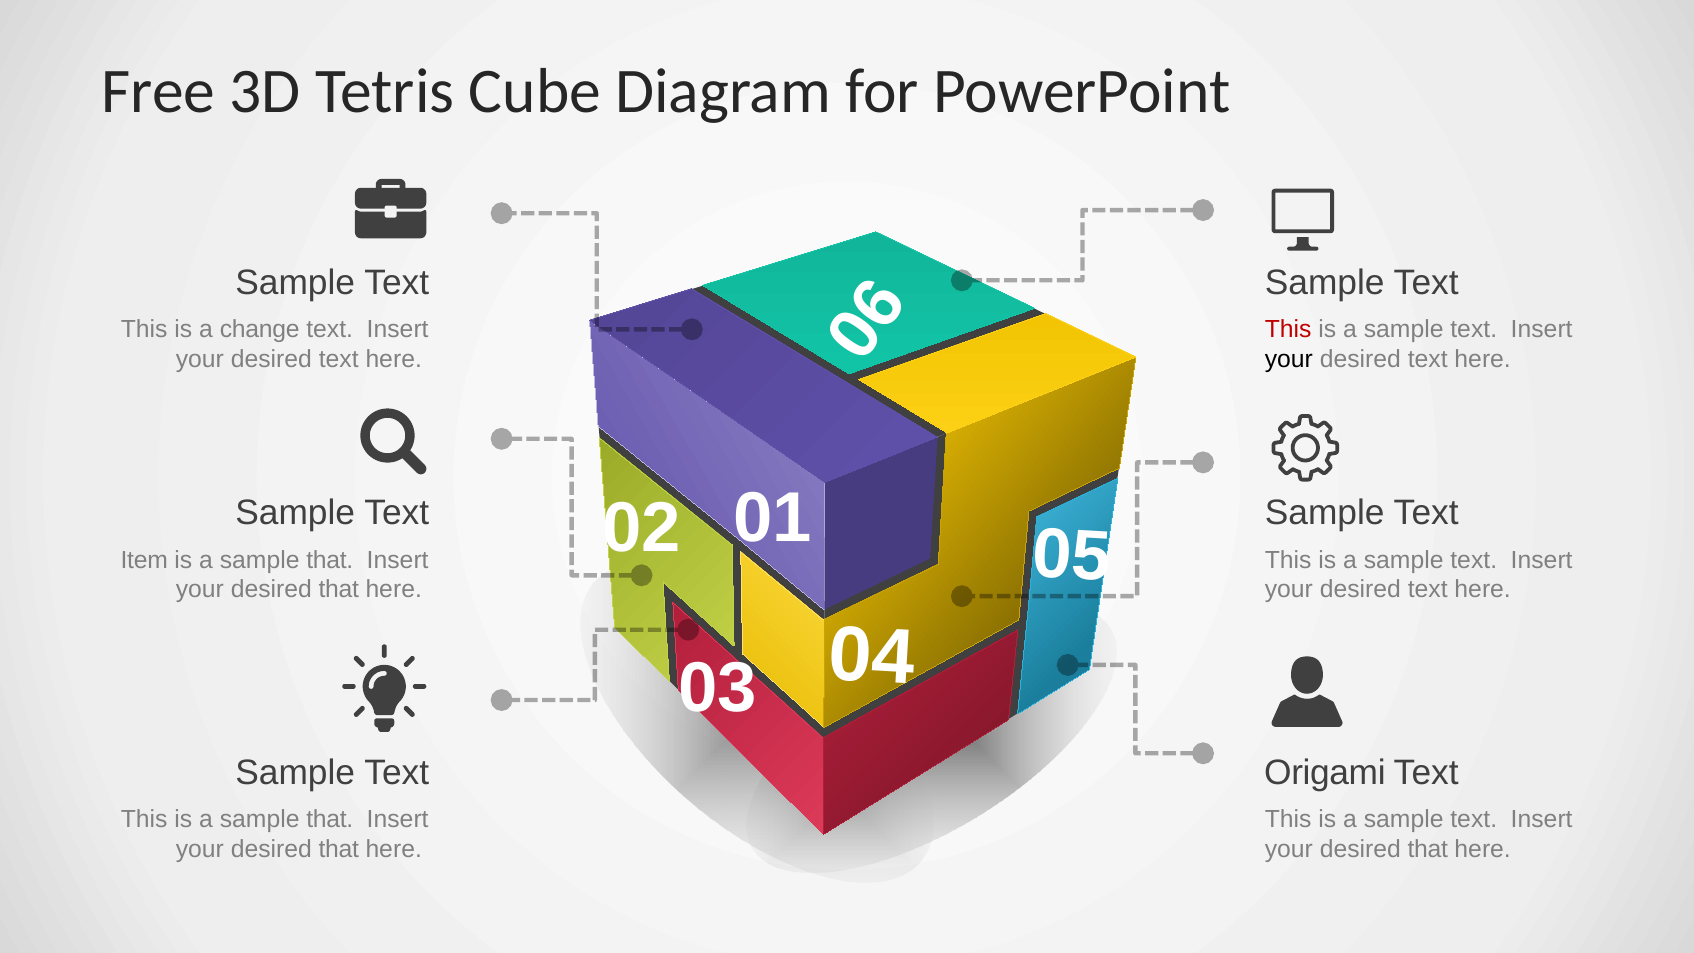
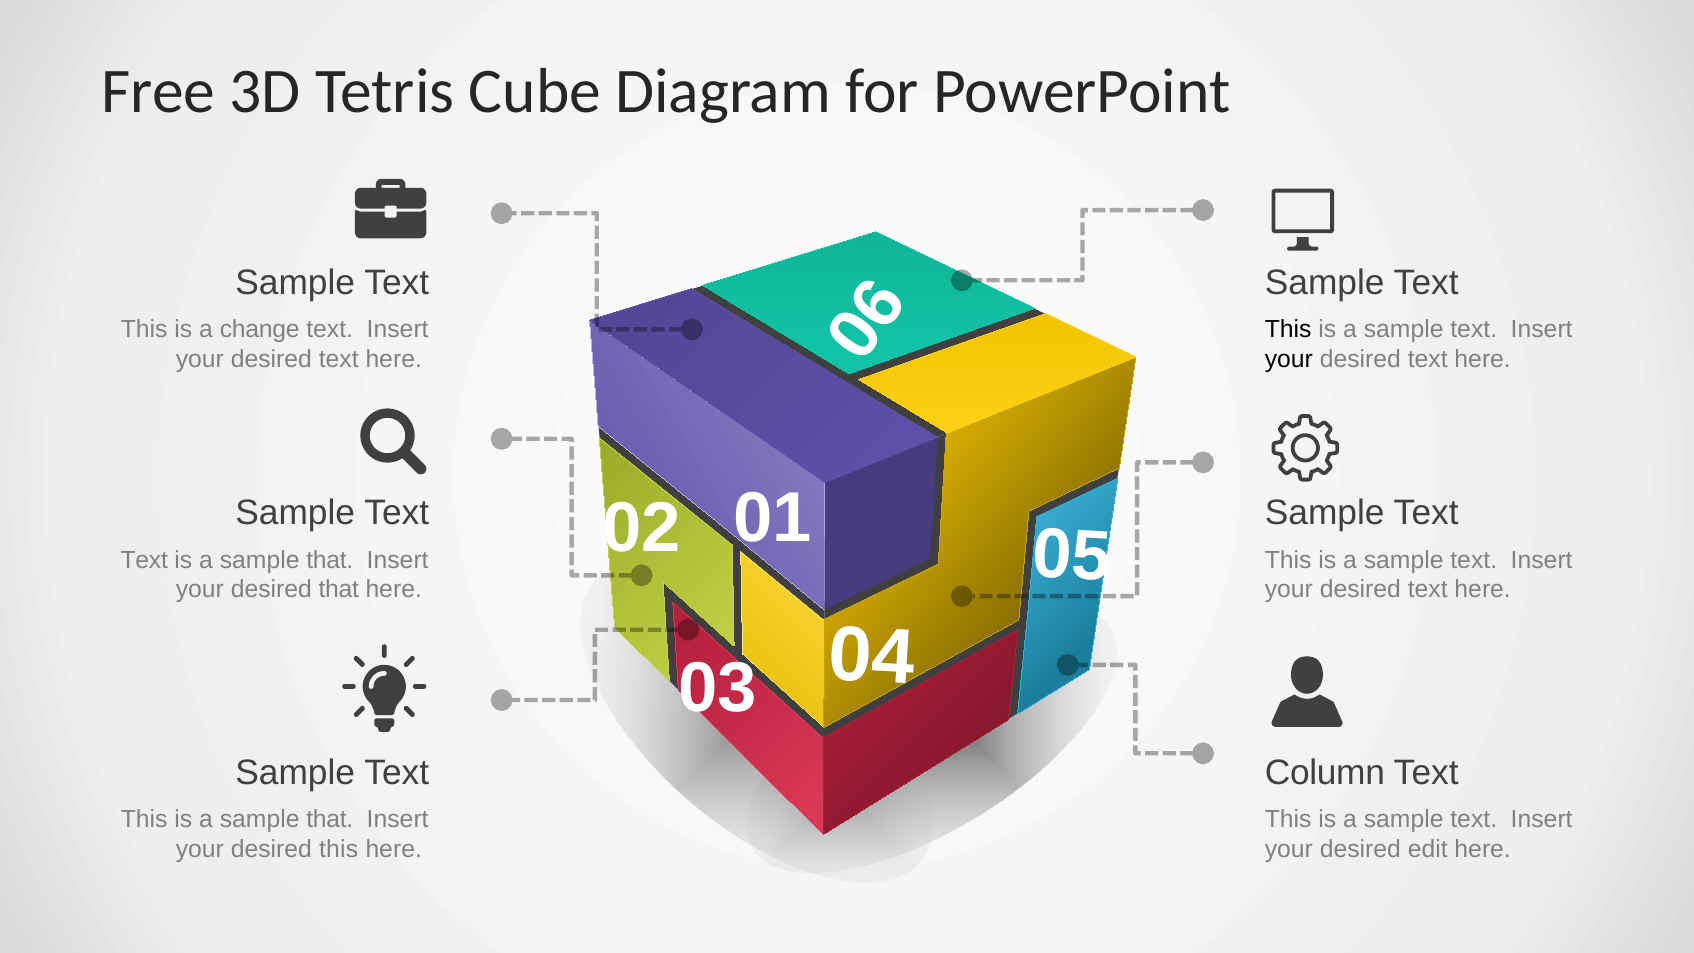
This at (1288, 330) colour: red -> black
Item at (144, 560): Item -> Text
Origami: Origami -> Column
that at (339, 849): that -> this
that at (1428, 849): that -> edit
